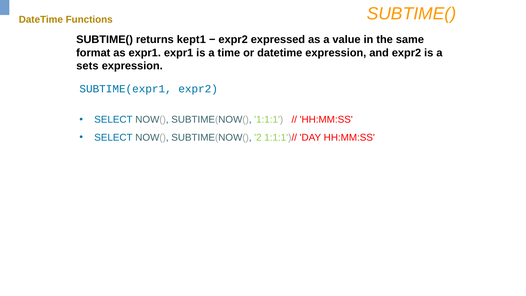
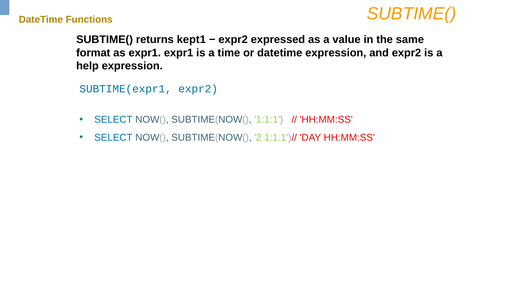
sets: sets -> help
